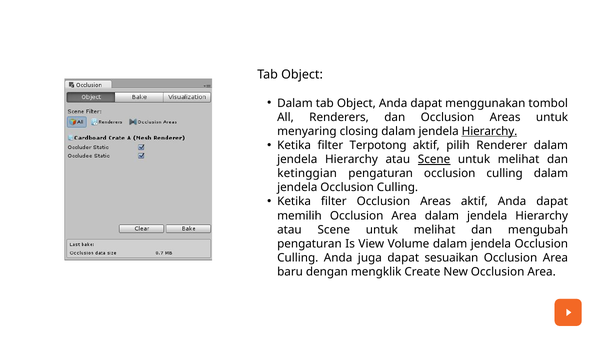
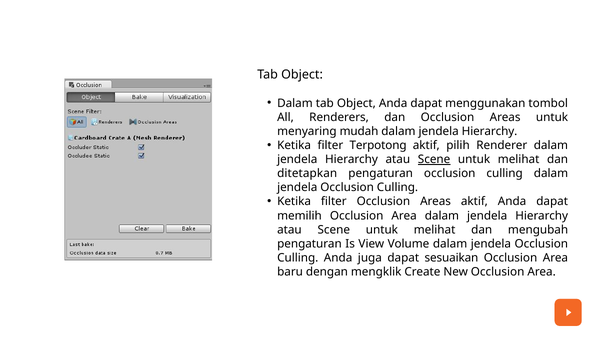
closing: closing -> mudah
Hierarchy at (490, 131) underline: present -> none
ketinggian: ketinggian -> ditetapkan
